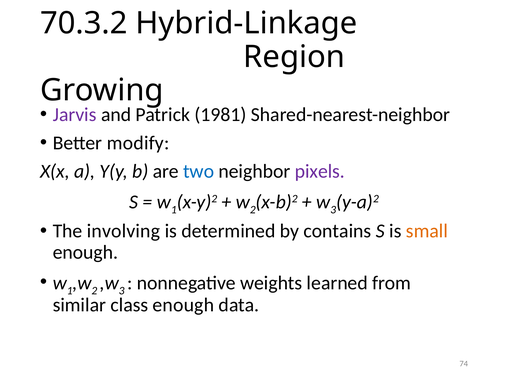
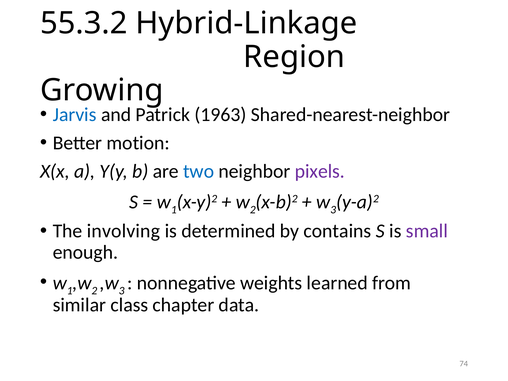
70.3.2: 70.3.2 -> 55.3.2
Jarvis colour: purple -> blue
1981: 1981 -> 1963
modify: modify -> motion
small colour: orange -> purple
class enough: enough -> chapter
